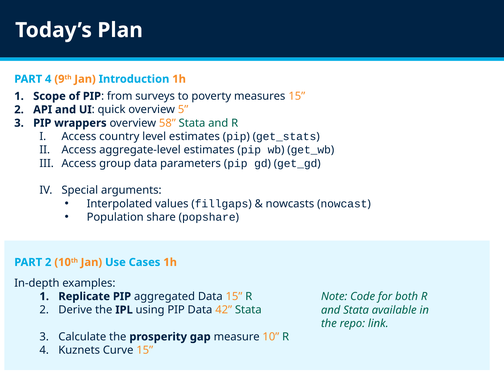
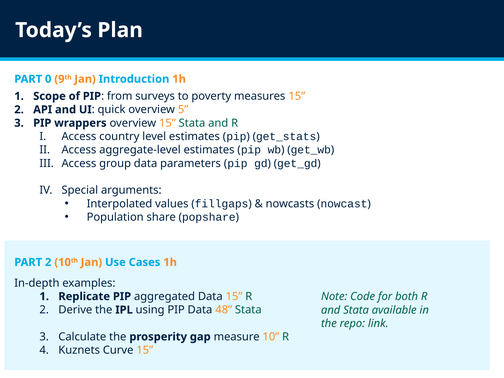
PART 4: 4 -> 0
overview 58: 58 -> 15
42: 42 -> 48
